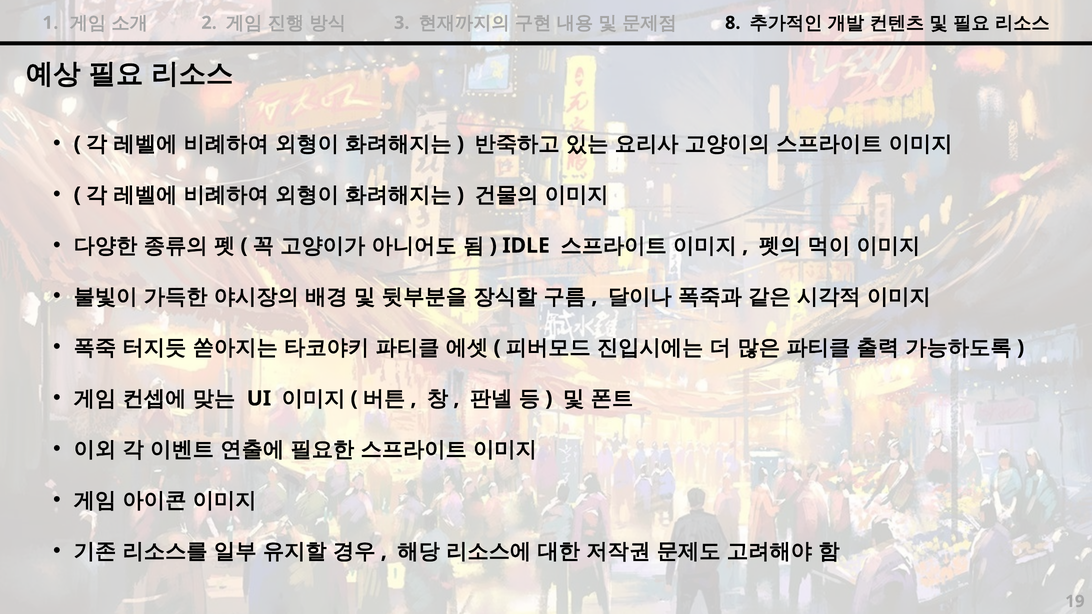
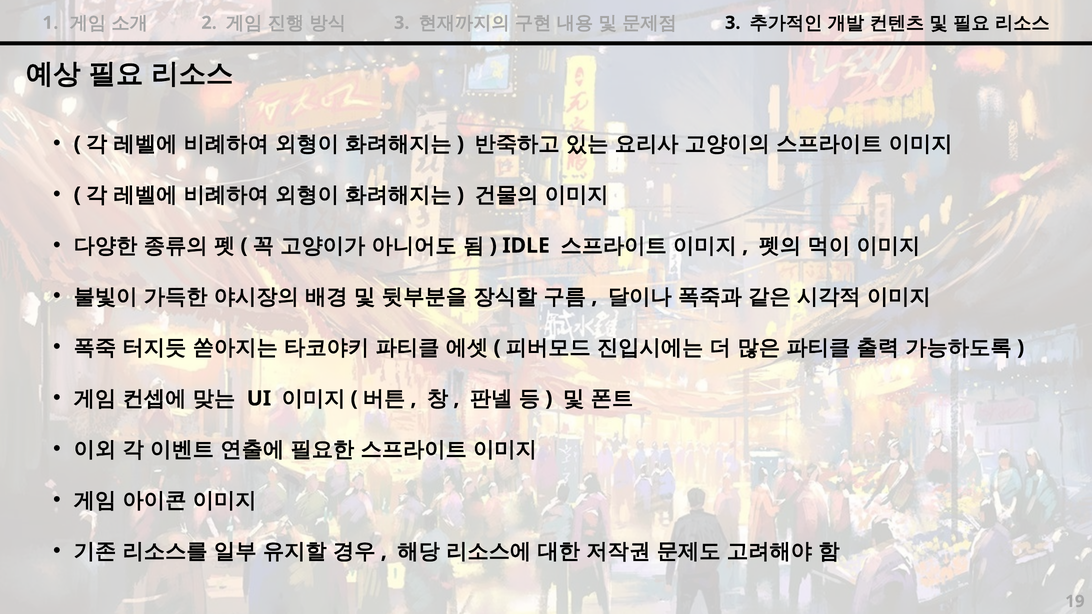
8 at (733, 23): 8 -> 3
